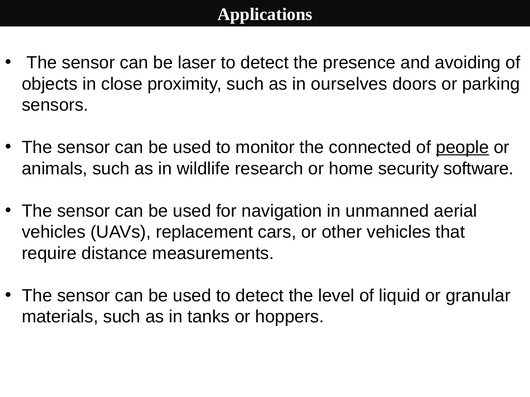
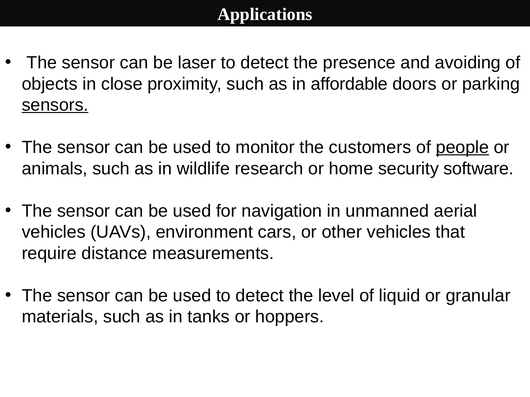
ourselves: ourselves -> affordable
sensors underline: none -> present
connected: connected -> customers
replacement: replacement -> environment
